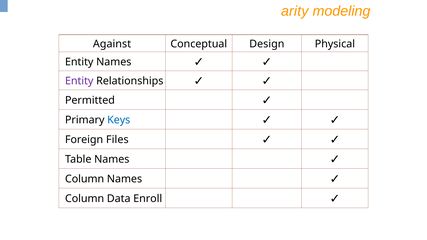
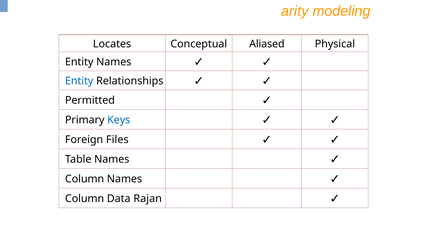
Against: Against -> Locates
Design: Design -> Aliased
Entity at (79, 81) colour: purple -> blue
Enroll: Enroll -> Rajan
